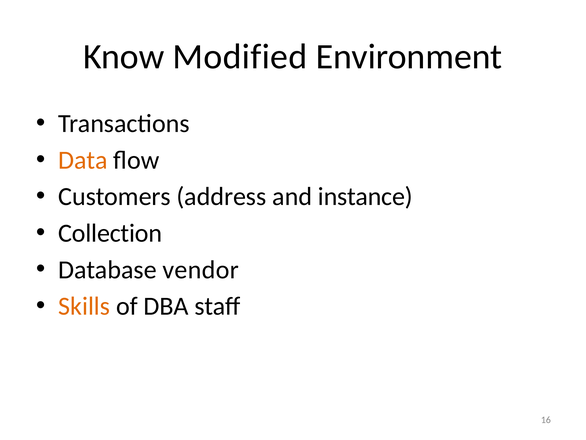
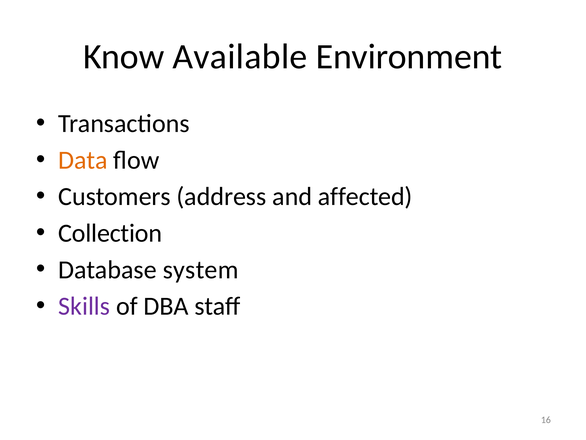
Modified: Modified -> Available
instance: instance -> affected
vendor: vendor -> system
Skills colour: orange -> purple
